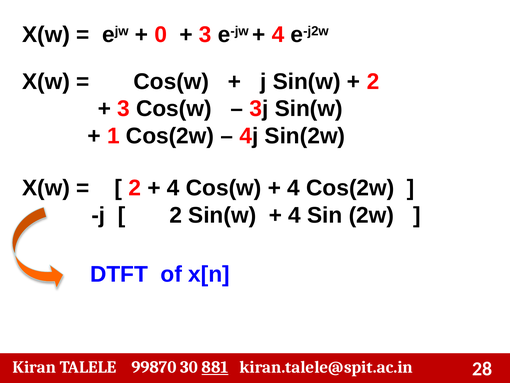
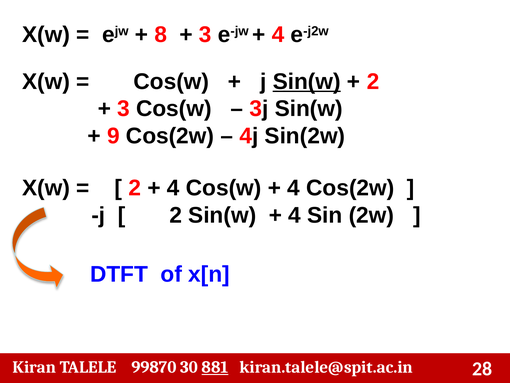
0: 0 -> 8
Sin(w at (307, 81) underline: none -> present
1: 1 -> 9
